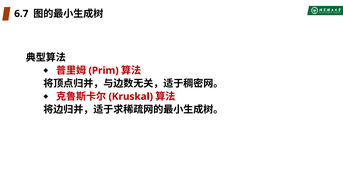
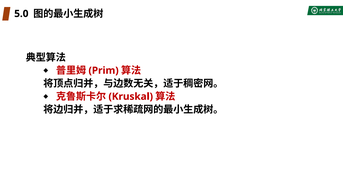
6.7: 6.7 -> 5.0
